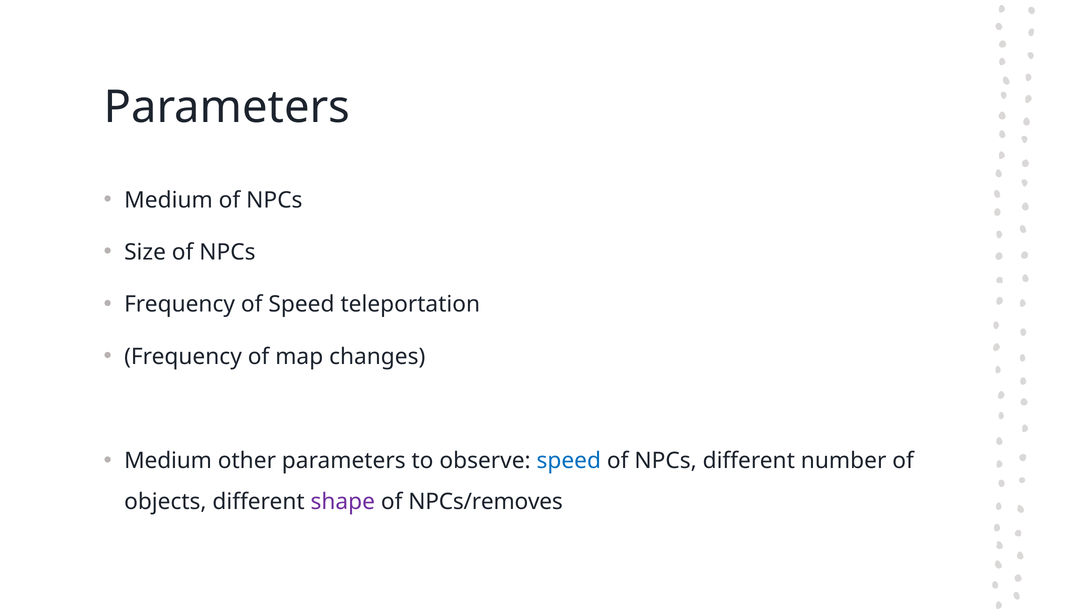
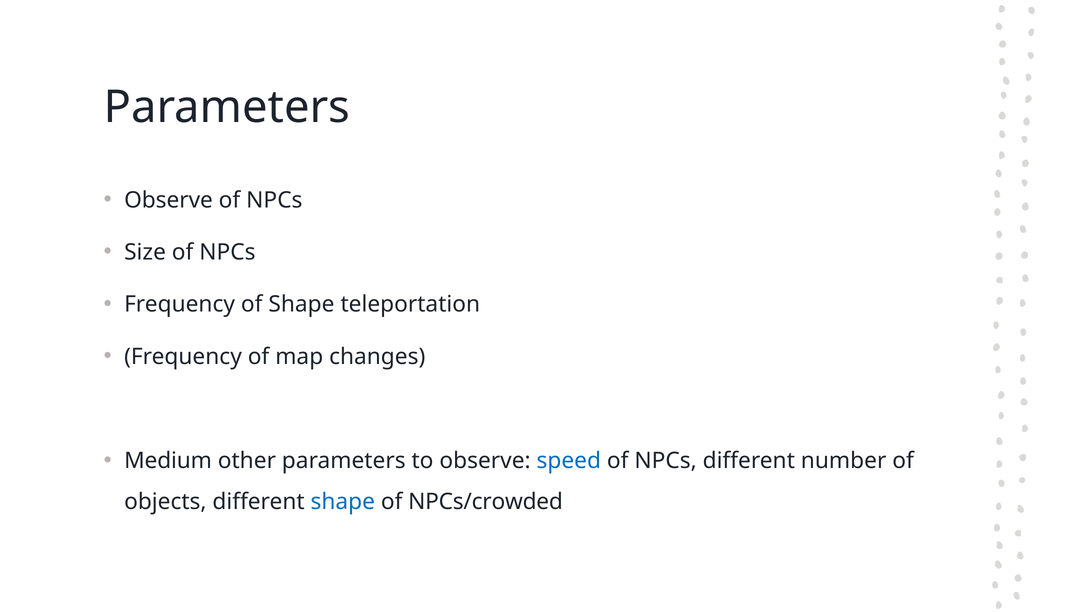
Medium at (168, 200): Medium -> Observe
of Speed: Speed -> Shape
shape at (343, 502) colour: purple -> blue
NPCs/removes: NPCs/removes -> NPCs/crowded
